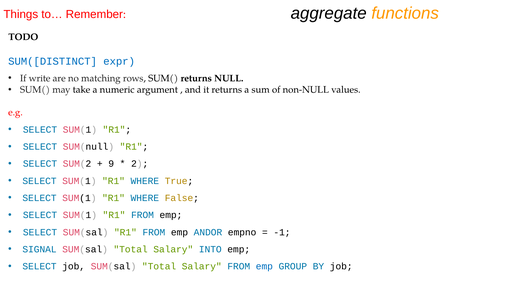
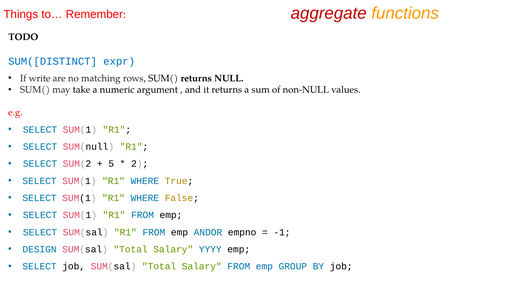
aggregate colour: black -> red
9: 9 -> 5
SIGNAL: SIGNAL -> DESIGN
INTO: INTO -> YYYY
